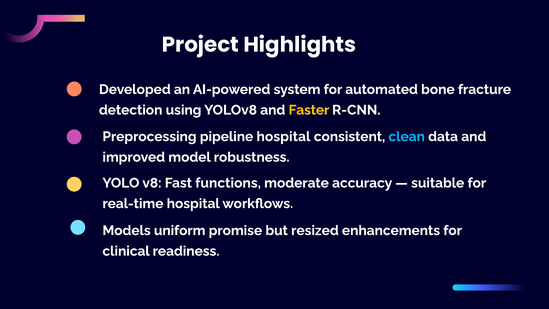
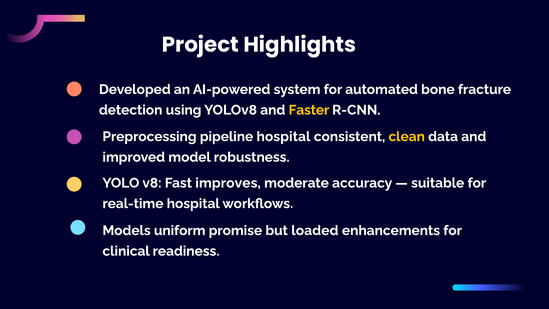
clean colour: light blue -> yellow
functions: functions -> improves
resized: resized -> loaded
